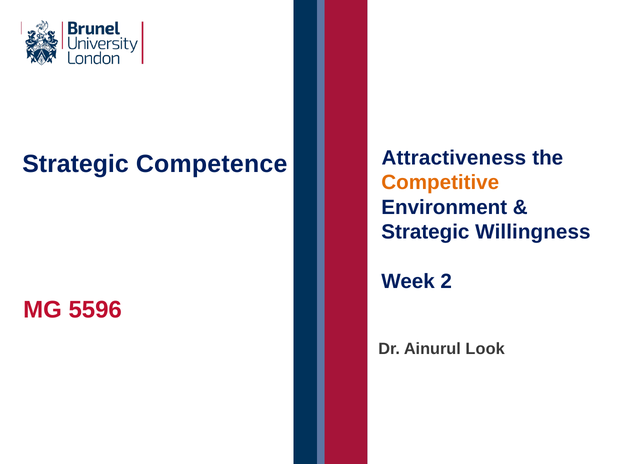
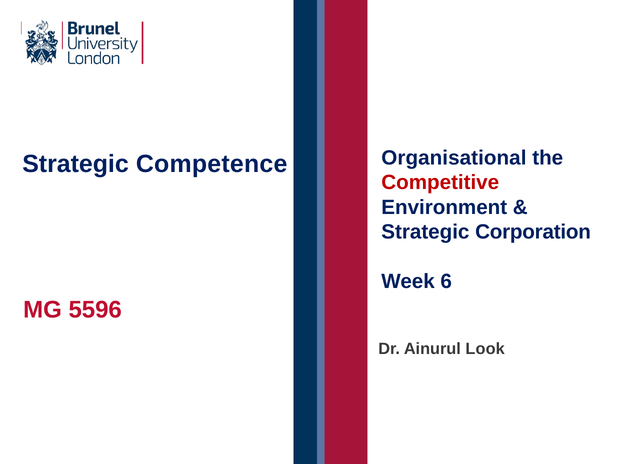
Attractiveness: Attractiveness -> Organisational
Competitive colour: orange -> red
Willingness: Willingness -> Corporation
2: 2 -> 6
